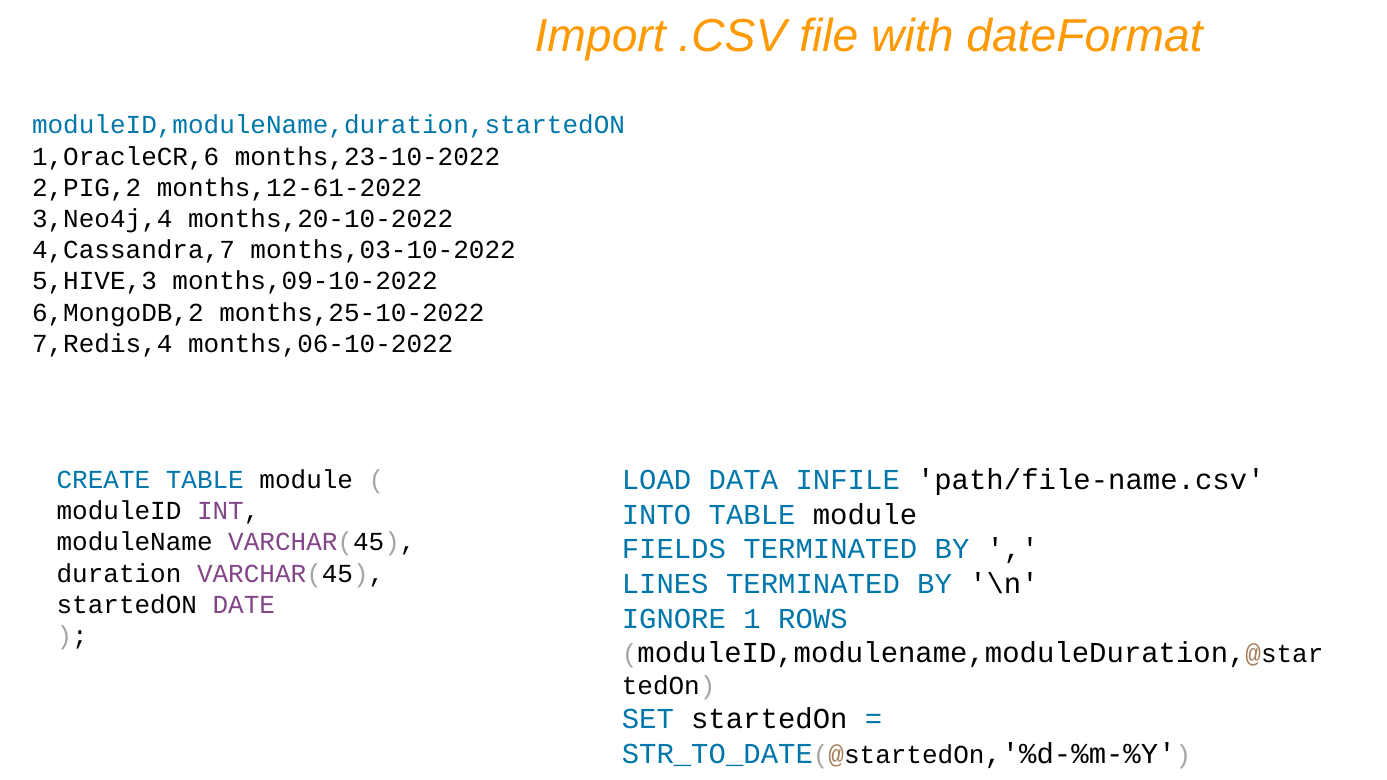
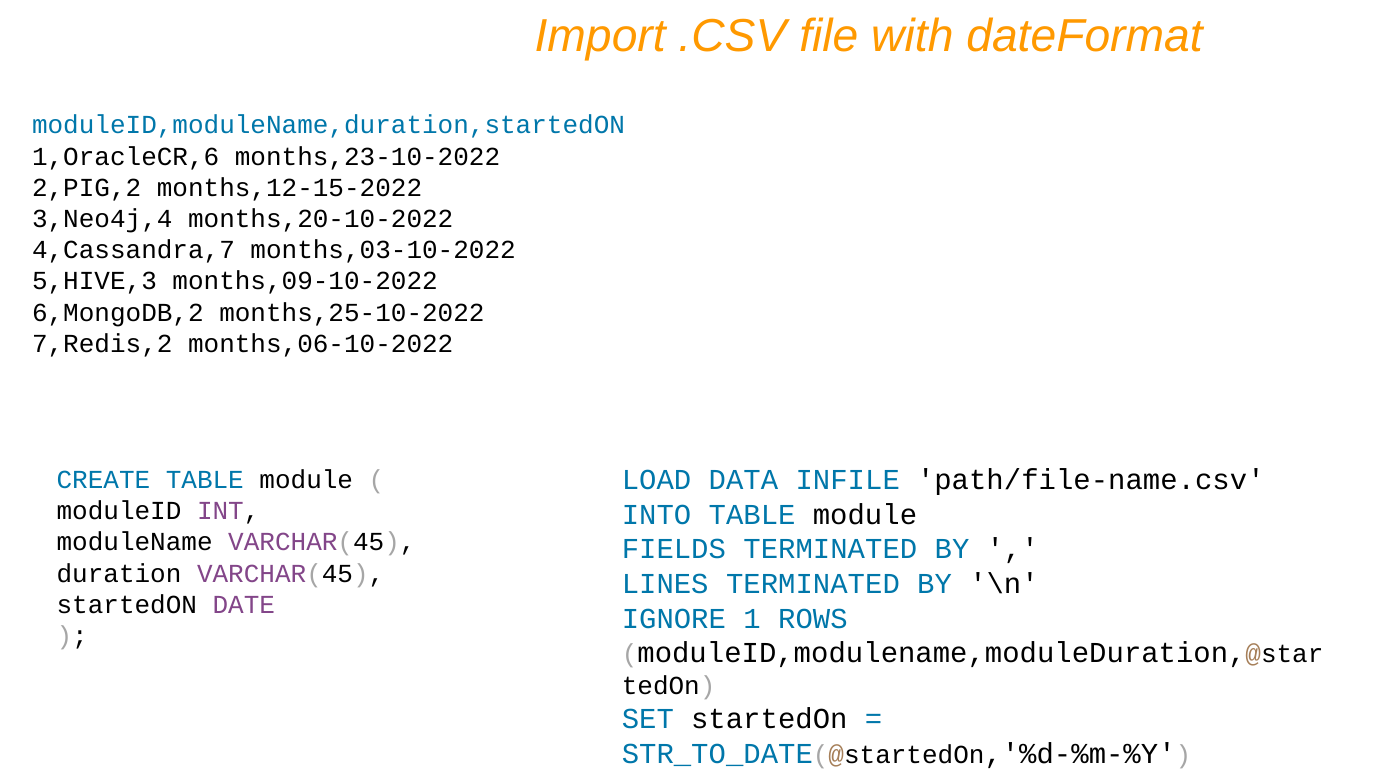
months,12-61-2022: months,12-61-2022 -> months,12-15-2022
7,Redis,4: 7,Redis,4 -> 7,Redis,2
